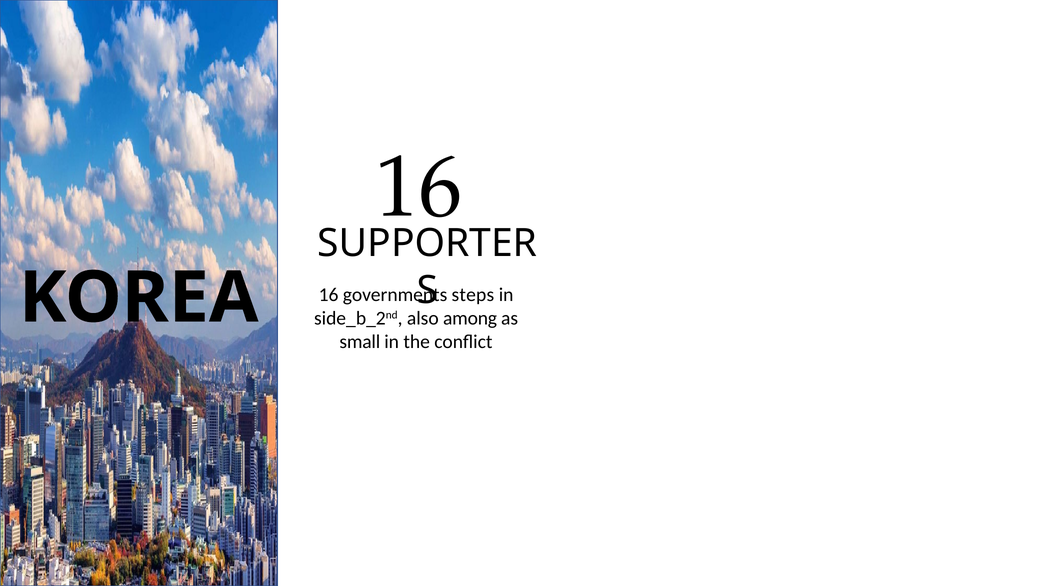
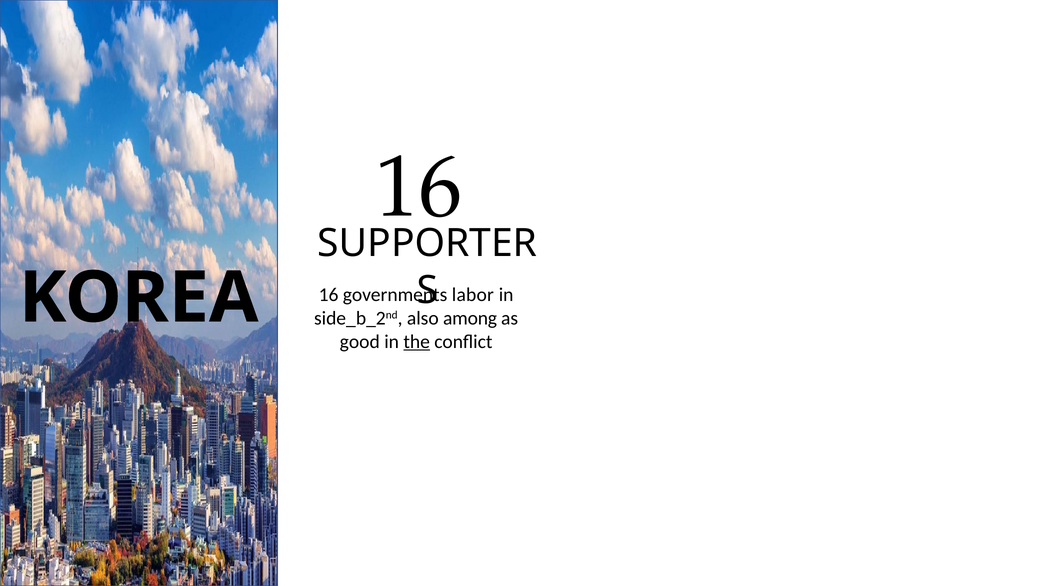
steps: steps -> labor
small: small -> good
the at (417, 342) underline: none -> present
